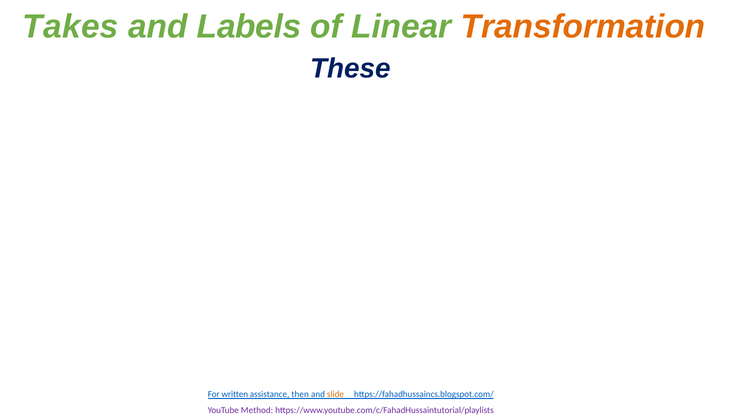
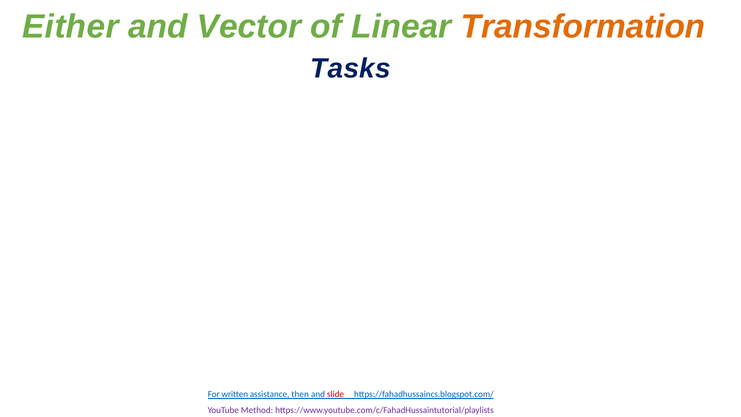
Takes: Takes -> Either
Labels: Labels -> Vector
These: These -> Tasks
slide colour: orange -> red
